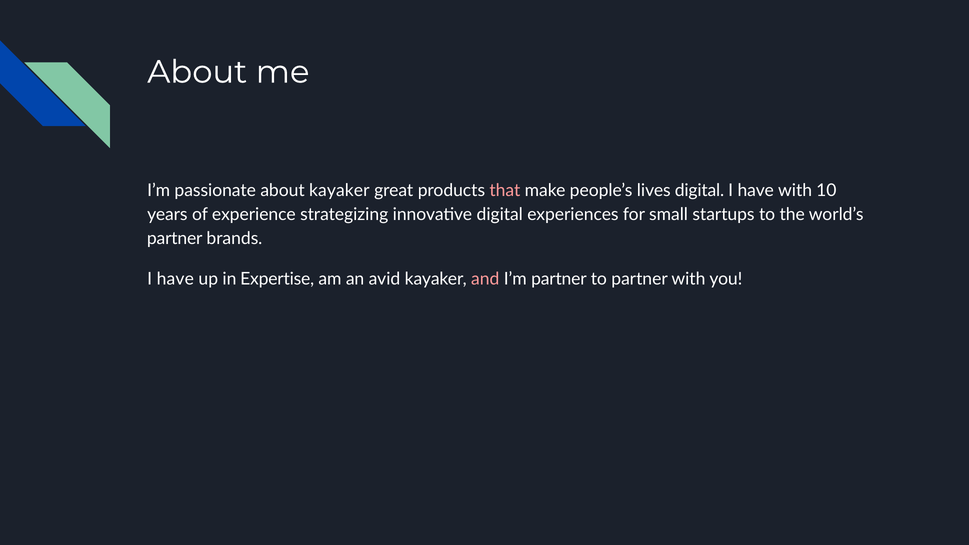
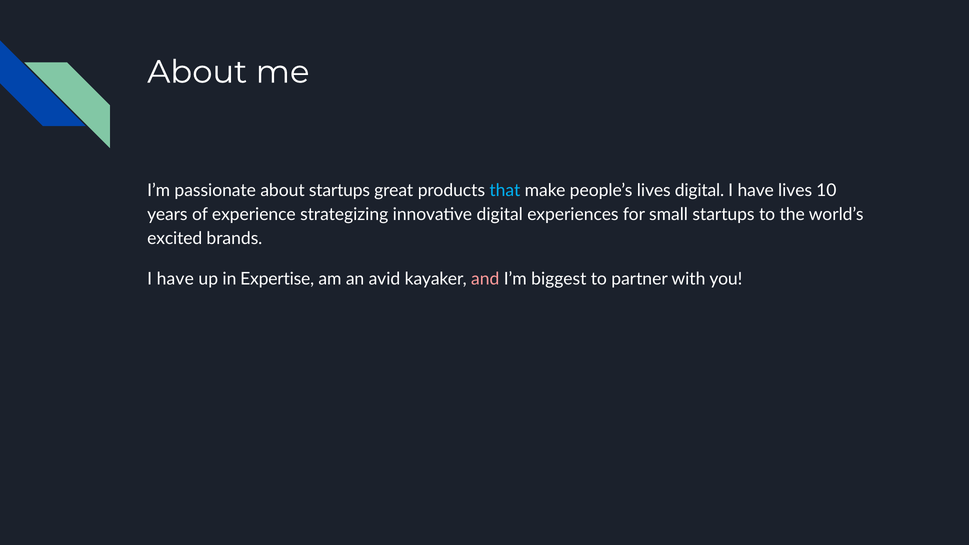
about kayaker: kayaker -> startups
that colour: pink -> light blue
have with: with -> lives
partner at (175, 239): partner -> excited
I’m partner: partner -> biggest
